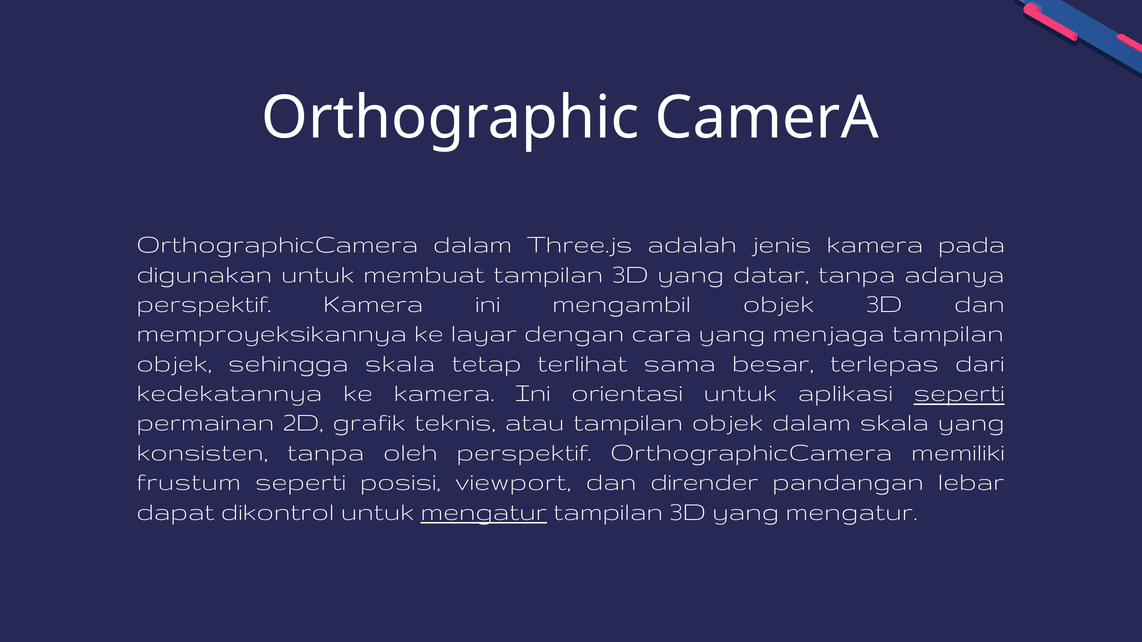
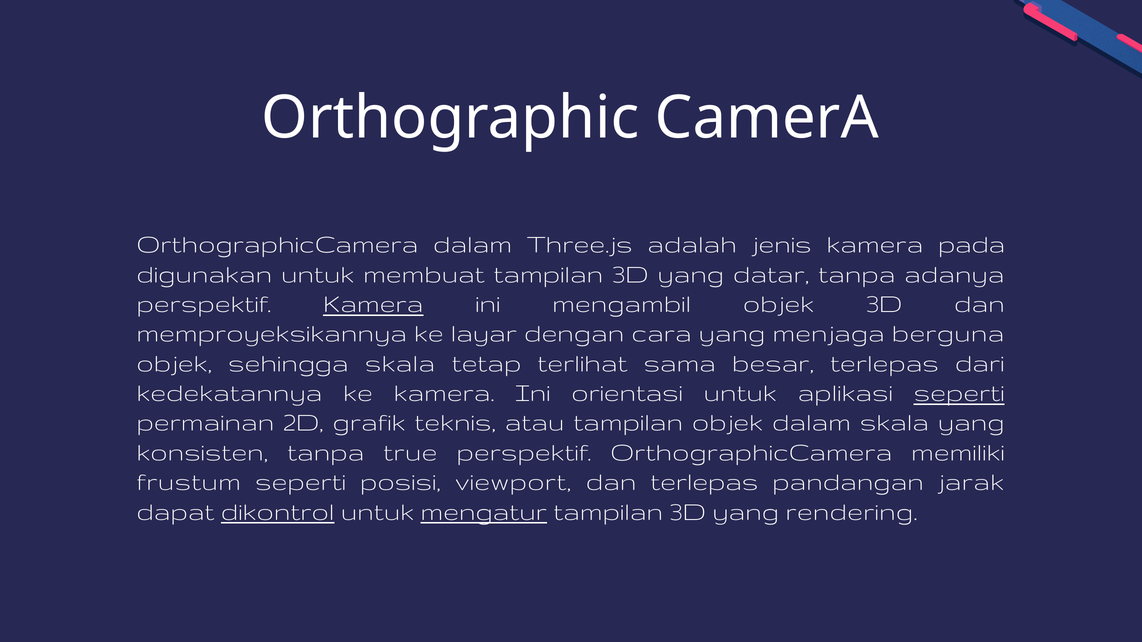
Kamera at (373, 303) underline: none -> present
menjaga tampilan: tampilan -> berguna
oleh: oleh -> true
dan dirender: dirender -> terlepas
lebar: lebar -> jarak
dikontrol underline: none -> present
yang mengatur: mengatur -> rendering
